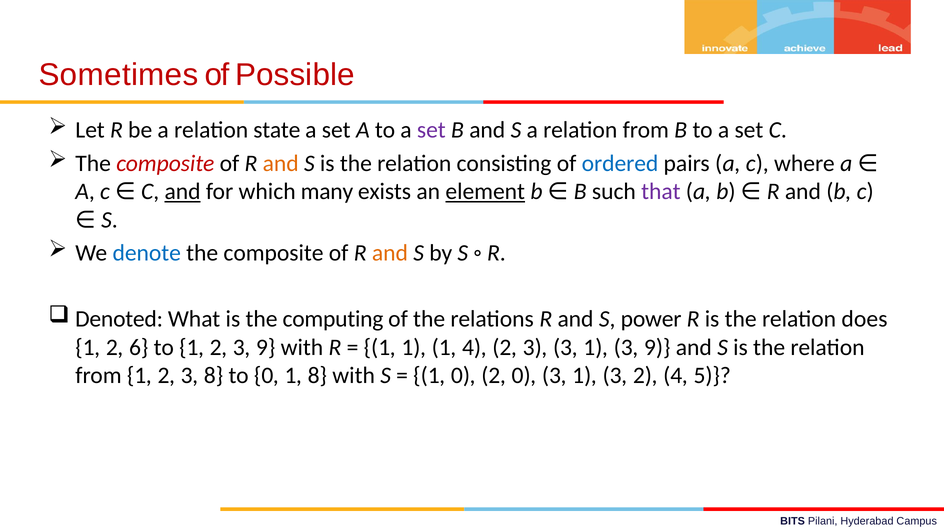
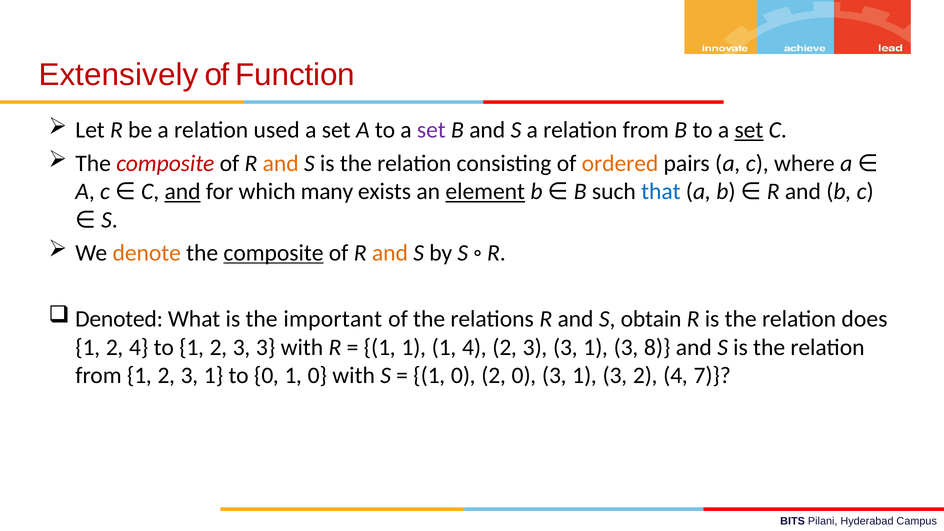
Sometimes: Sometimes -> Extensively
Possible: Possible -> Function
state: state -> used
set at (749, 130) underline: none -> present
ordered colour: blue -> orange
that colour: purple -> blue
denote colour: blue -> orange
composite at (273, 253) underline: none -> present
computing: computing -> important
power: power -> obtain
1 2 6: 6 -> 4
1 2 3 9: 9 -> 3
1 3 9: 9 -> 8
2 3 8: 8 -> 1
0 1 8: 8 -> 0
5: 5 -> 7
